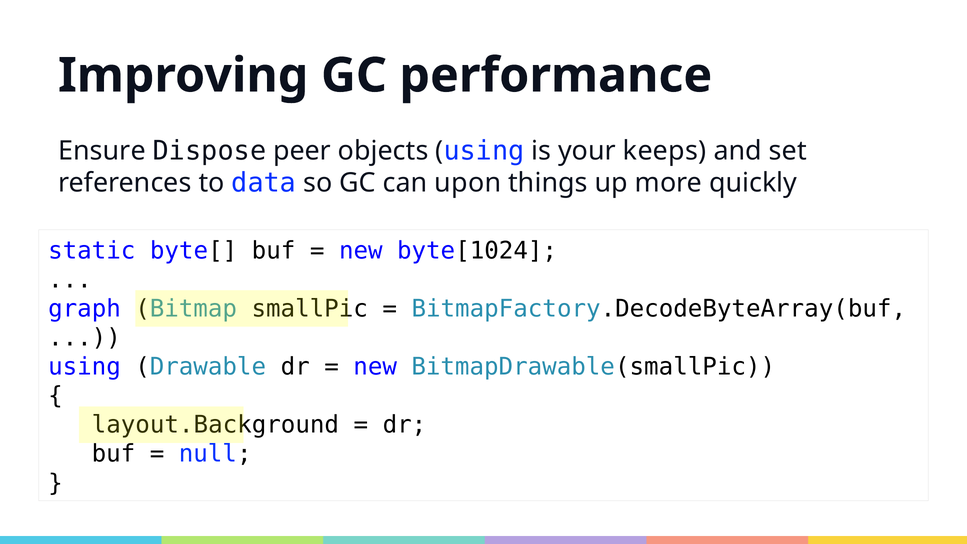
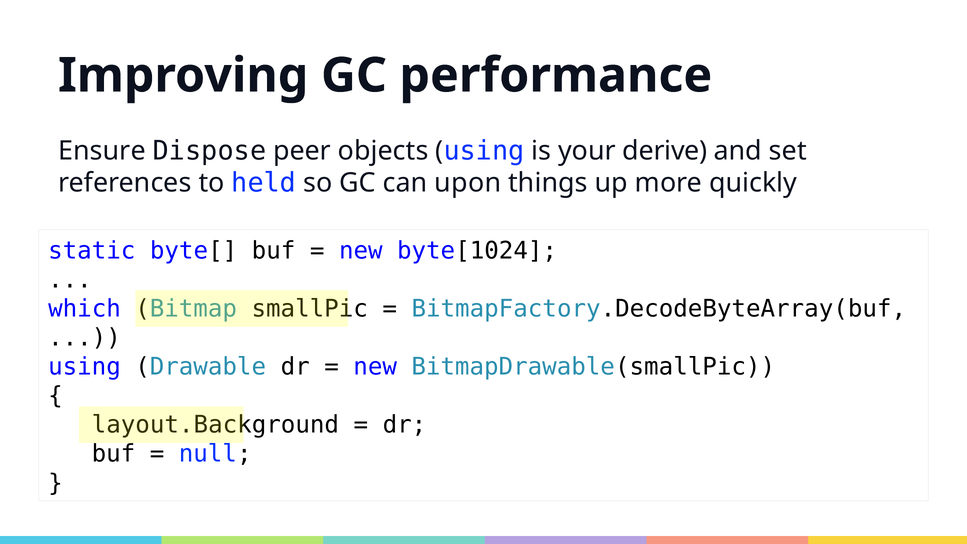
keeps: keeps -> derive
data: data -> held
graph: graph -> which
